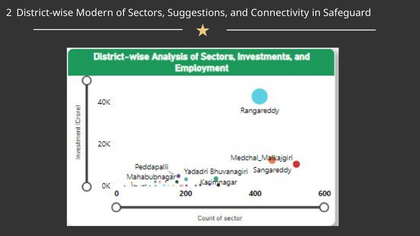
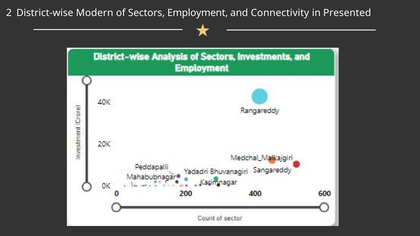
Suggestions: Suggestions -> Employment
Safeguard: Safeguard -> Presented
